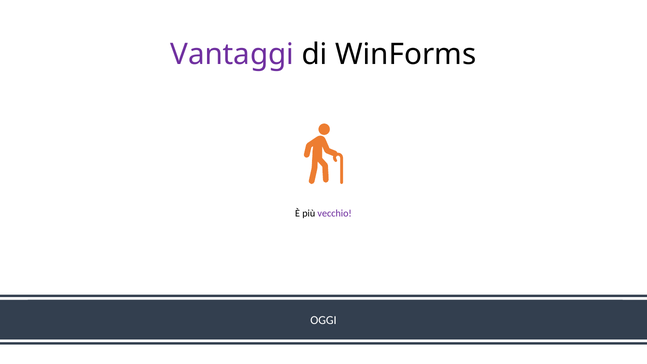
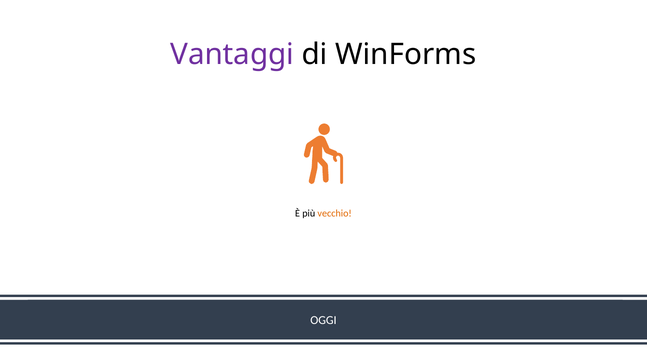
vecchio colour: purple -> orange
